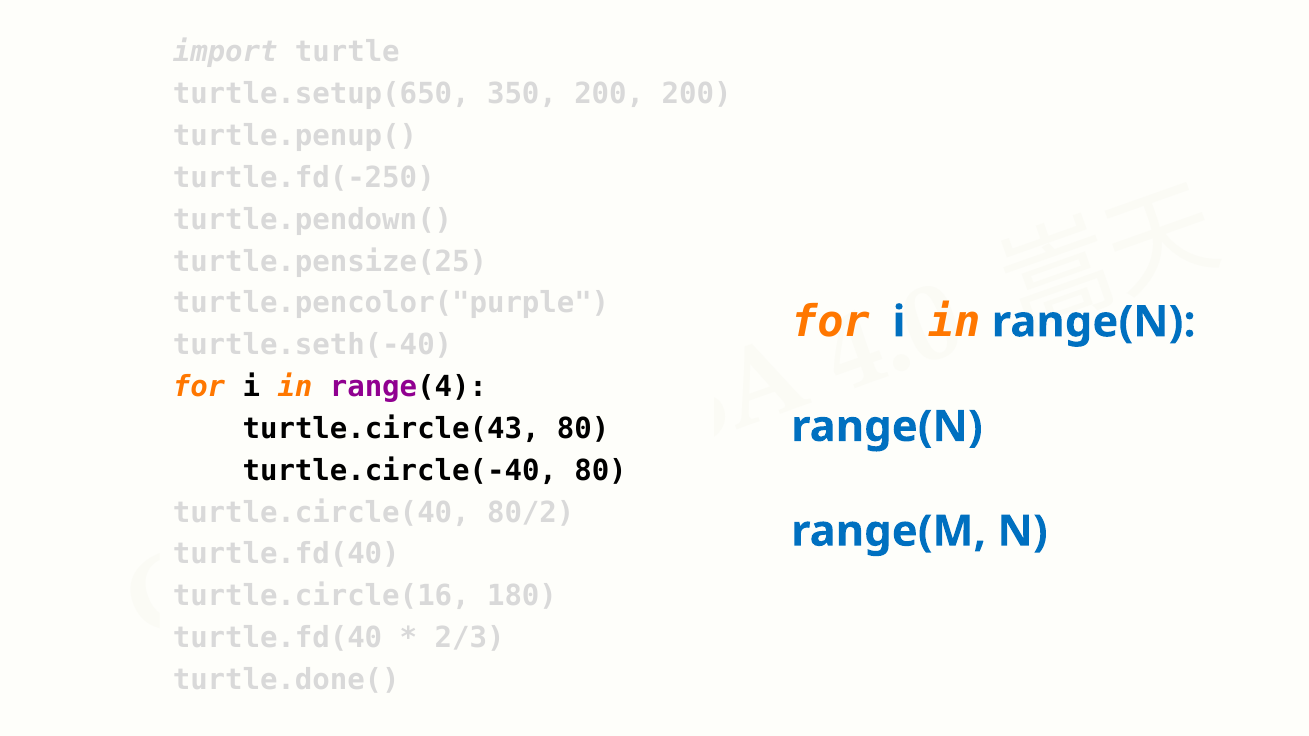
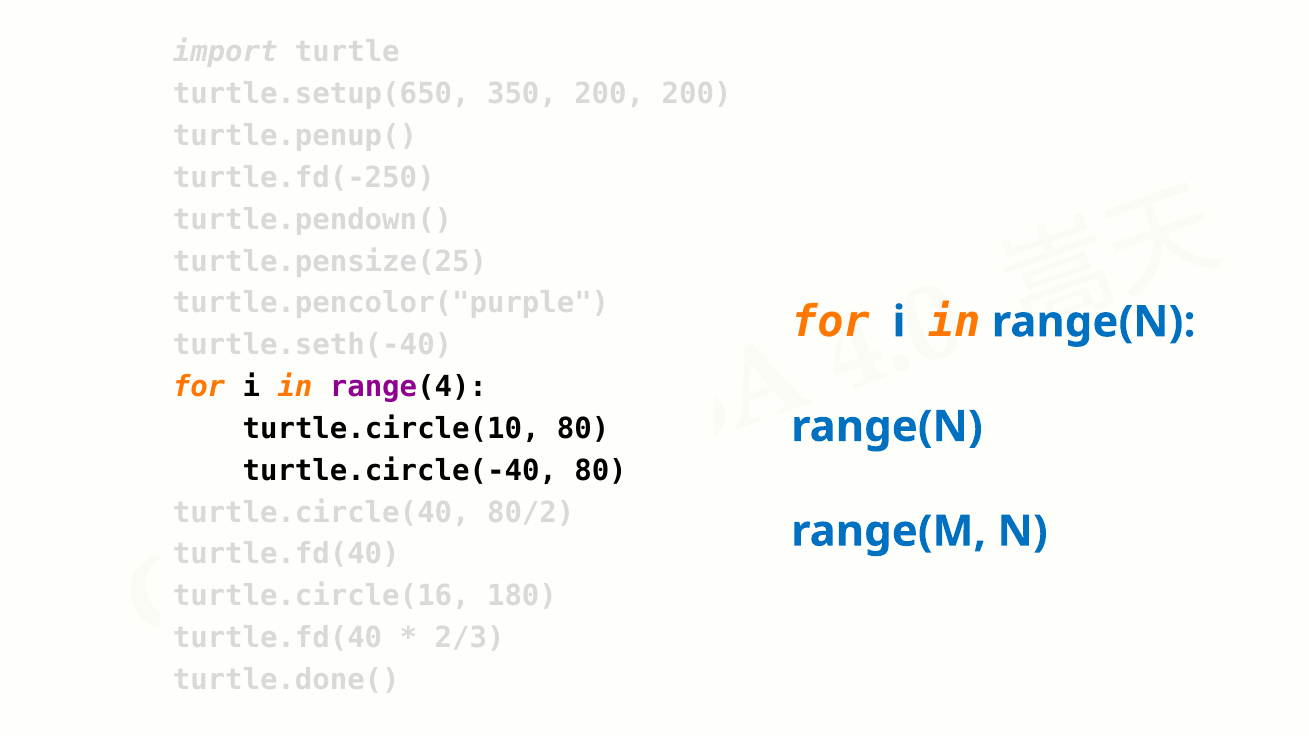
turtle.circle(43: turtle.circle(43 -> turtle.circle(10
